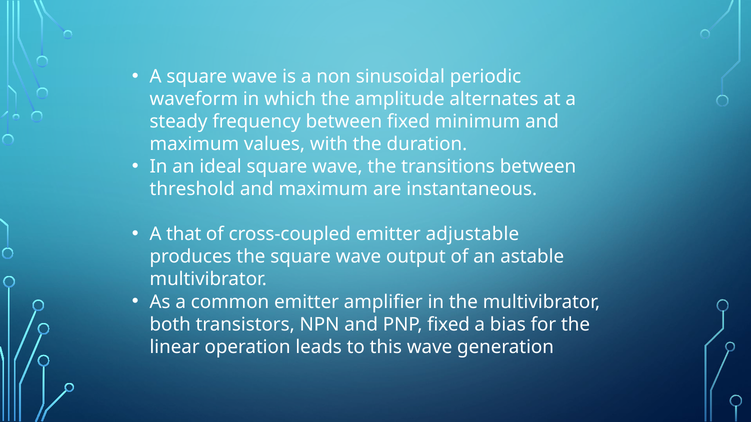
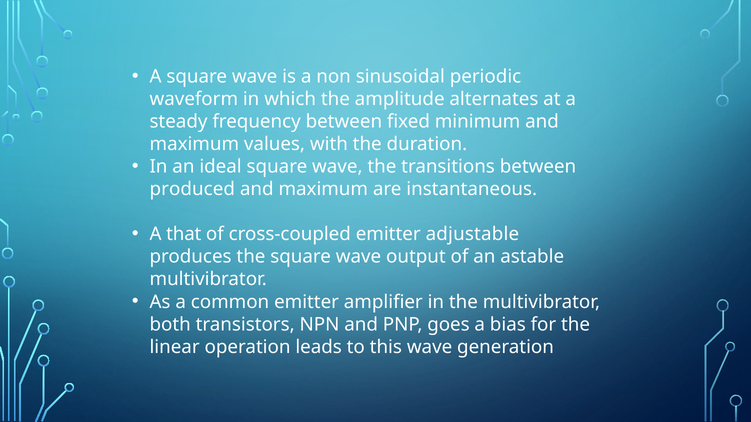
threshold: threshold -> produced
PNP fixed: fixed -> goes
